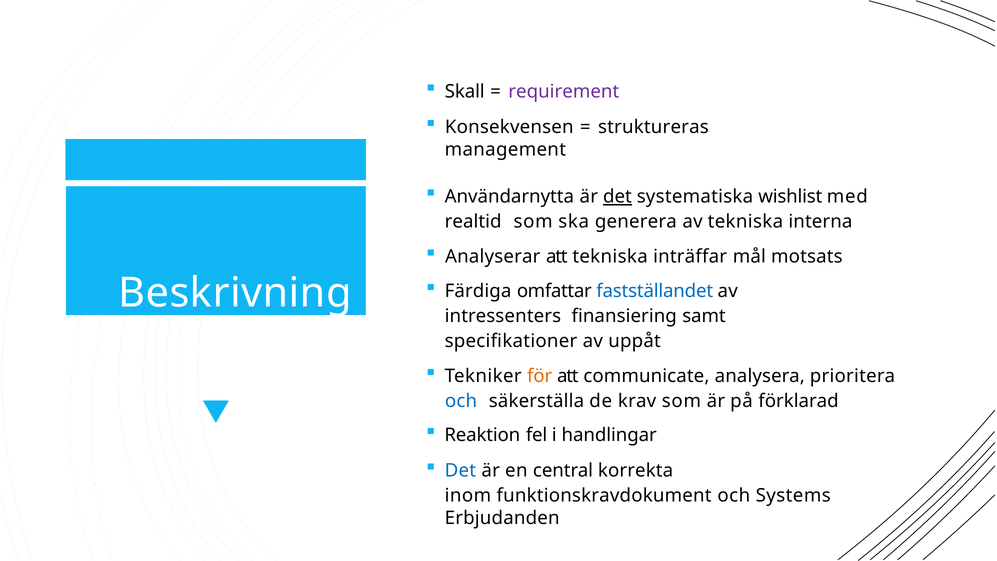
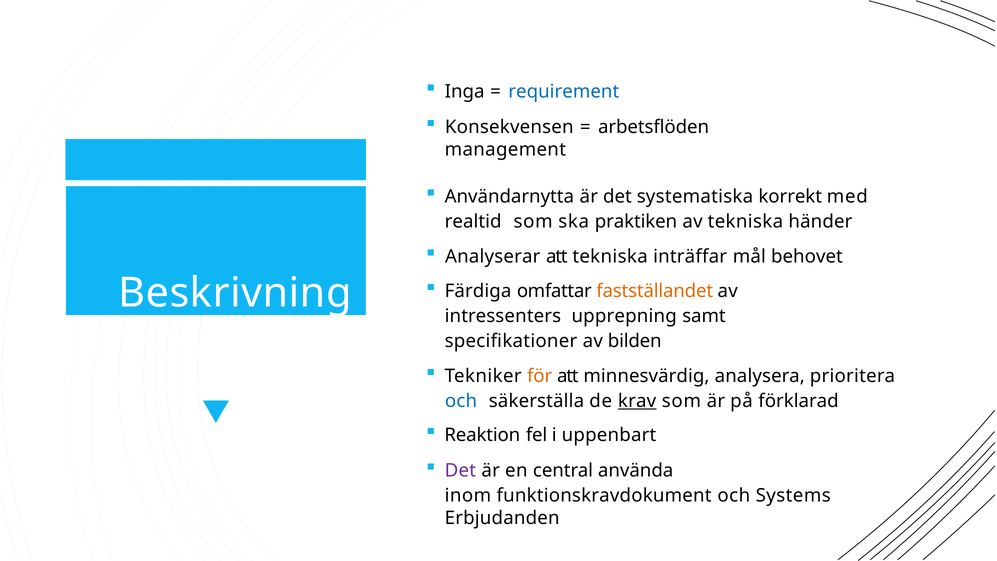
Skall: Skall -> Inga
requirement colour: purple -> blue
struktureras: struktureras -> arbetsflöden
det at (617, 197) underline: present -> none
wishlist: wishlist -> korrekt
generera: generera -> praktiken
interna: interna -> händer
motsats: motsats -> behovet
fastställandet colour: blue -> orange
finansiering: finansiering -> upprepning
uppåt: uppåt -> bilden
communicate: communicate -> minnesvärdig
krav underline: none -> present
handlingar: handlingar -> uppenbart
Det at (460, 471) colour: blue -> purple
korrekta: korrekta -> använda
